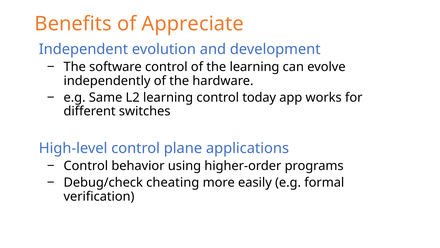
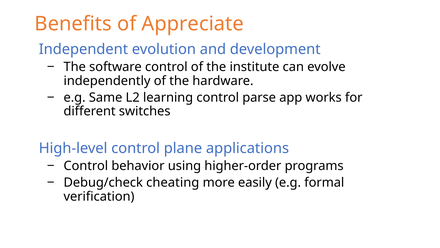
the learning: learning -> institute
today: today -> parse
